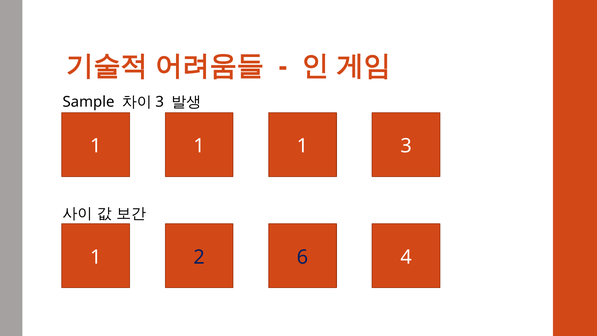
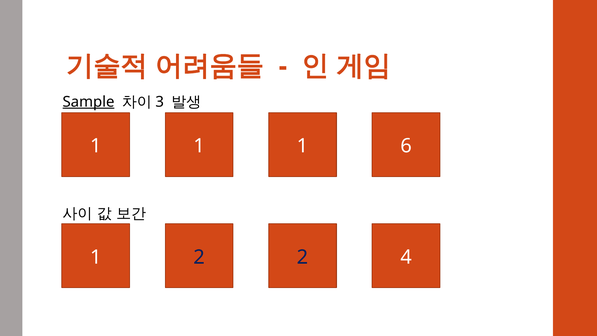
Sample underline: none -> present
1 3: 3 -> 6
2 6: 6 -> 2
